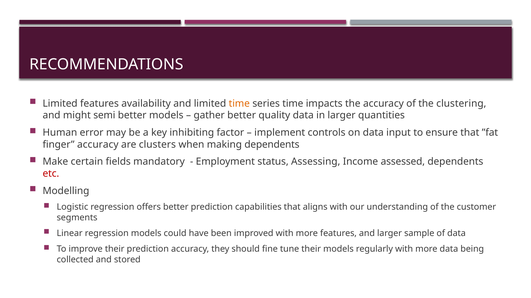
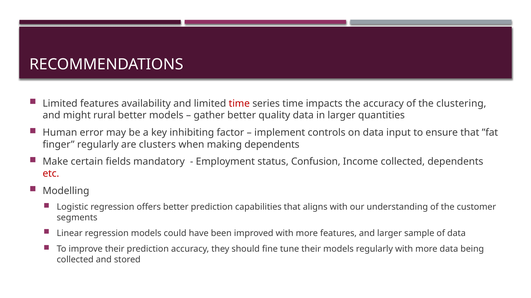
time at (239, 104) colour: orange -> red
semi: semi -> rural
finger accuracy: accuracy -> regularly
Assessing: Assessing -> Confusion
Income assessed: assessed -> collected
